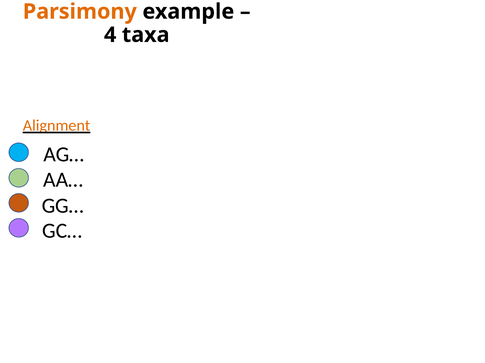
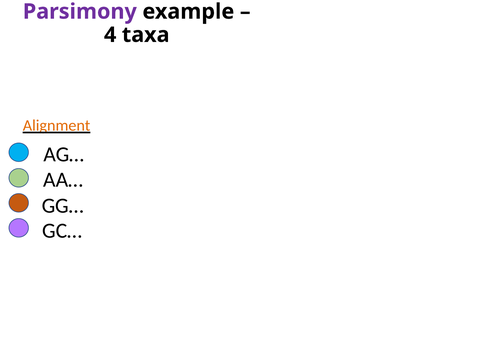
Parsimony colour: orange -> purple
